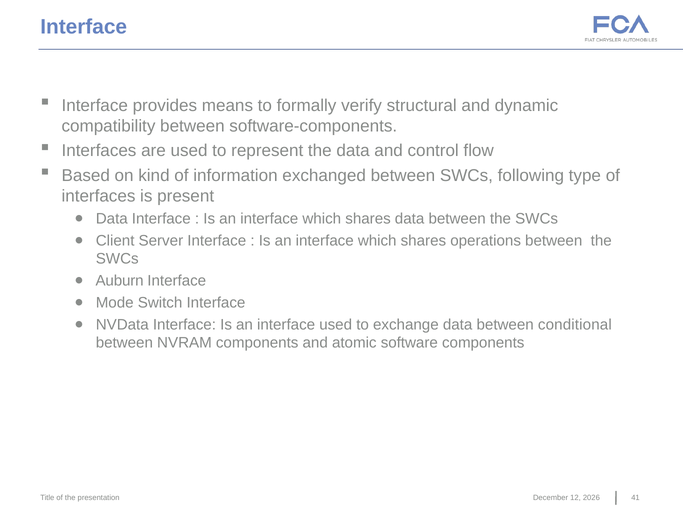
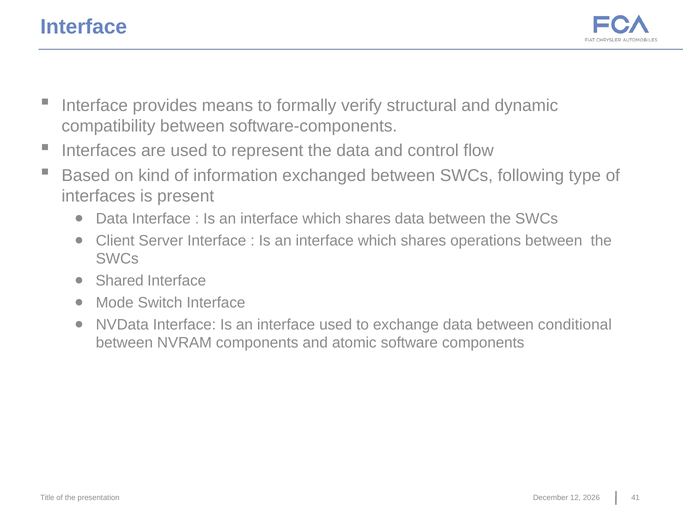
Auburn: Auburn -> Shared
